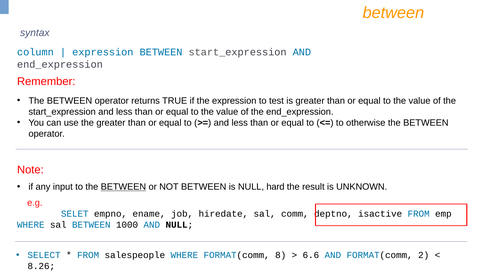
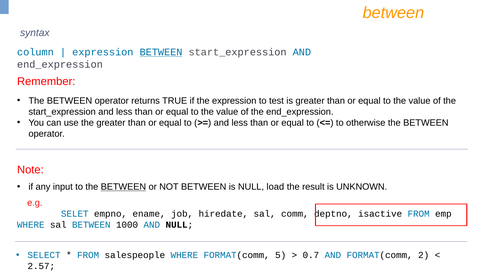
BETWEEN at (161, 52) underline: none -> present
hard: hard -> load
8: 8 -> 5
6.6: 6.6 -> 0.7
8.26: 8.26 -> 2.57
